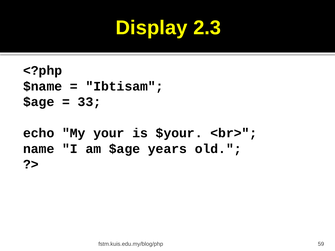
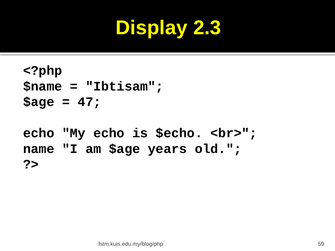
33: 33 -> 47
My your: your -> echo
$your: $your -> $echo
